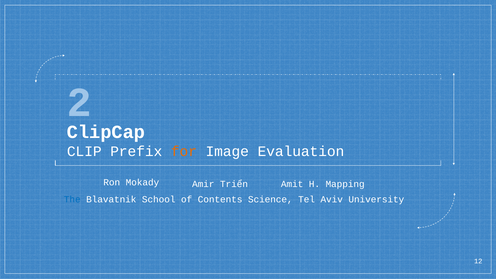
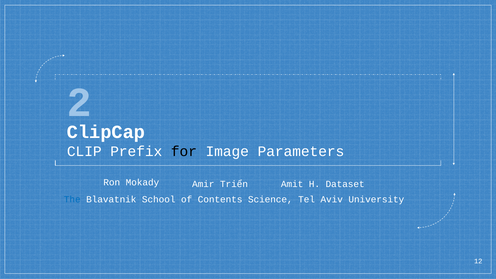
for colour: orange -> black
Evaluation: Evaluation -> Parameters
Mapping: Mapping -> Dataset
